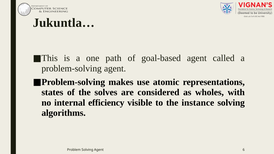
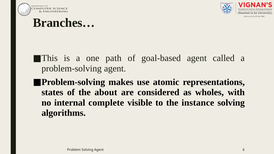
Jukuntla…: Jukuntla… -> Branches…
solves: solves -> about
efficiency: efficiency -> complete
